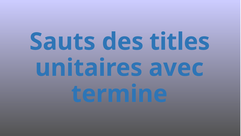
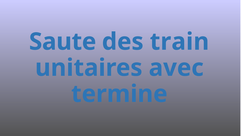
Sauts: Sauts -> Saute
titles: titles -> train
